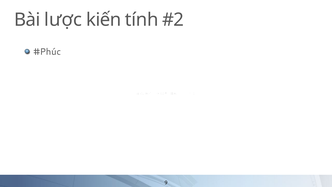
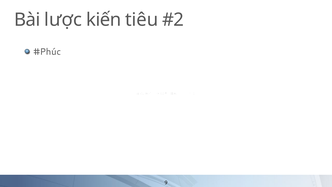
tính: tính -> tiêu
